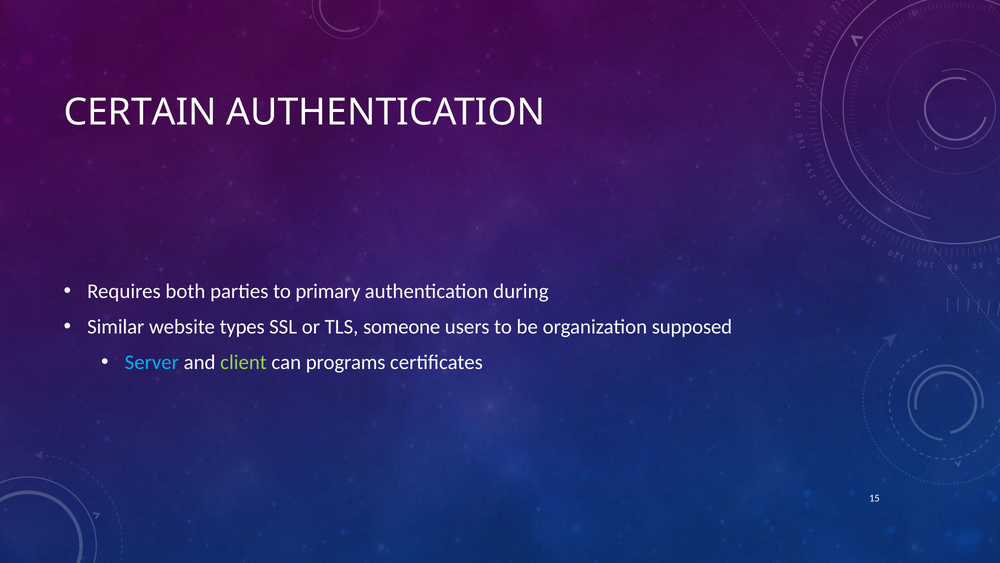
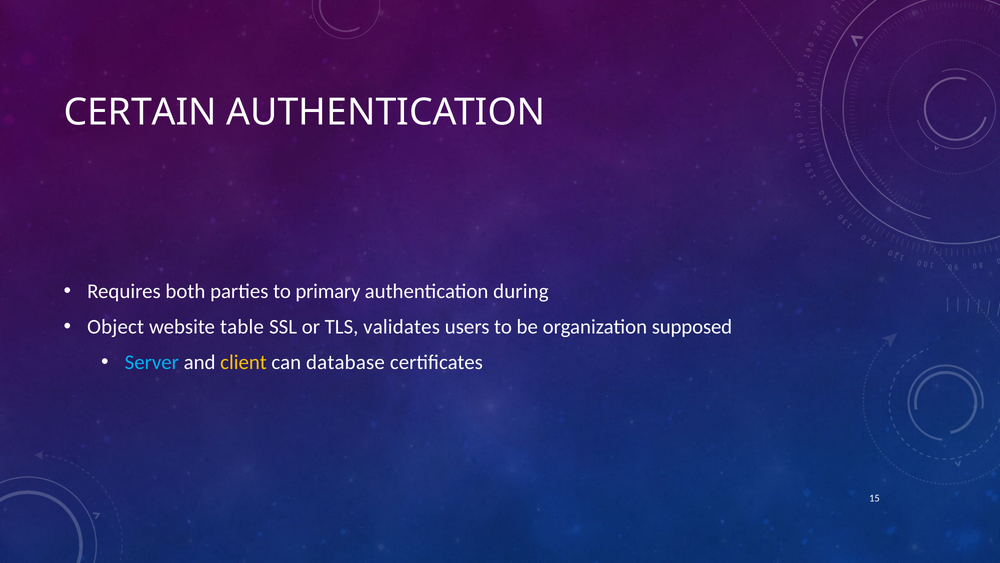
Similar: Similar -> Object
types: types -> table
someone: someone -> validates
client colour: light green -> yellow
programs: programs -> database
